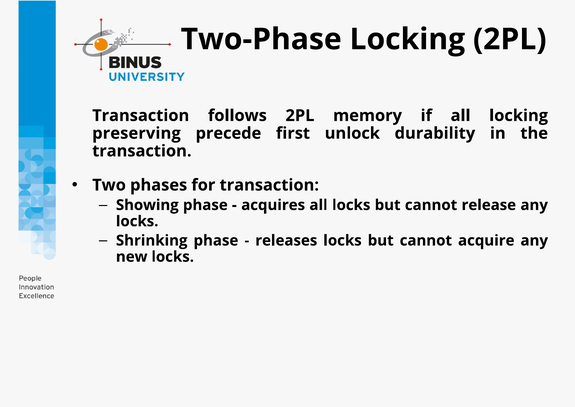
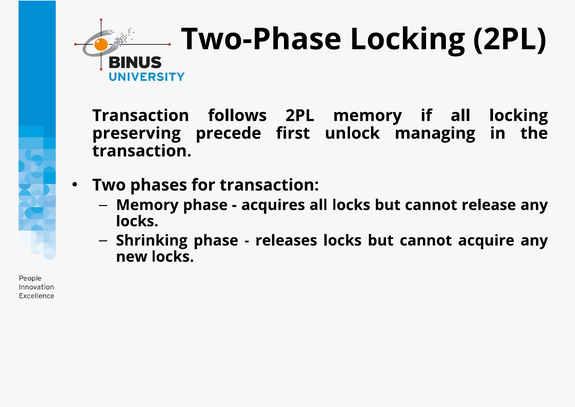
durability: durability -> managing
Showing at (147, 205): Showing -> Memory
